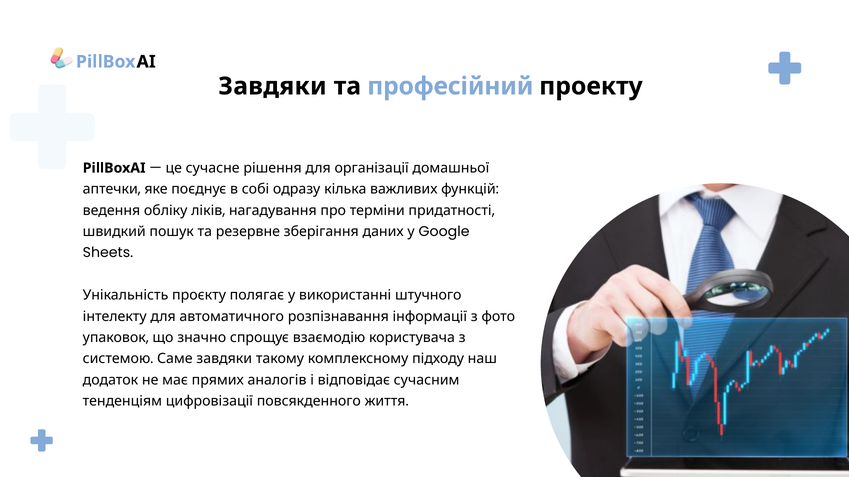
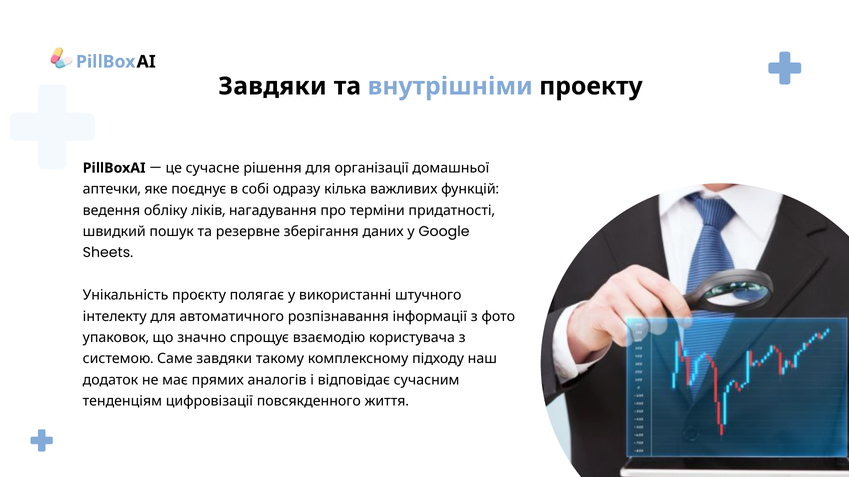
професійний: професійний -> внутрішніми
